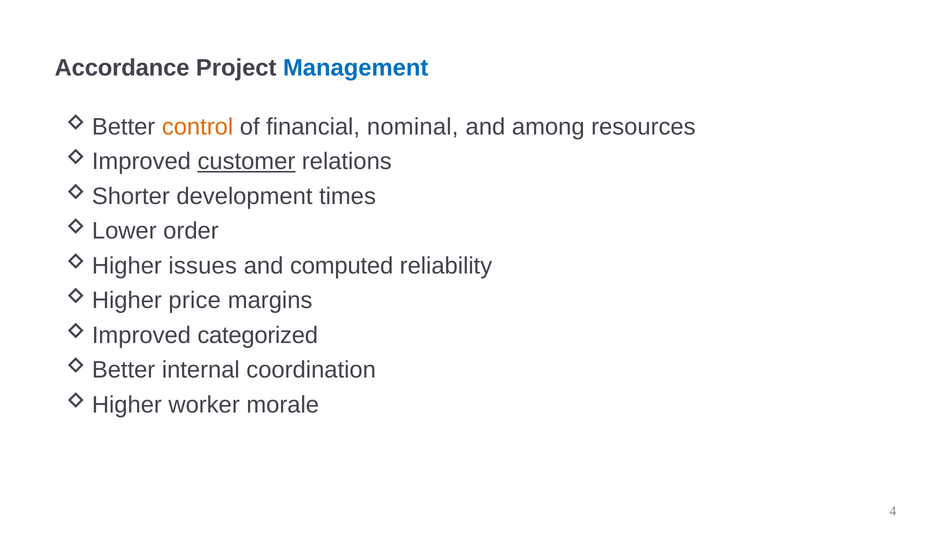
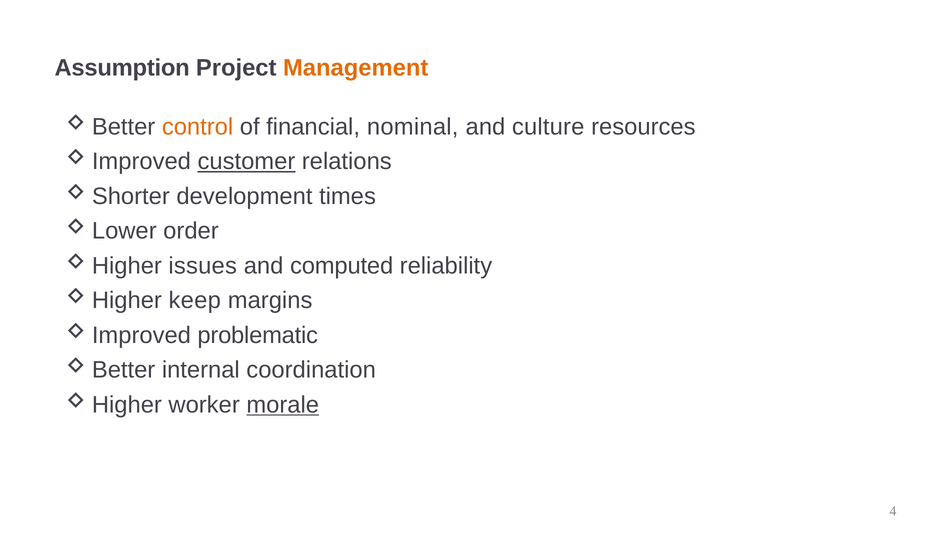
Accordance: Accordance -> Assumption
Management colour: blue -> orange
among: among -> culture
price: price -> keep
categorized: categorized -> problematic
morale underline: none -> present
